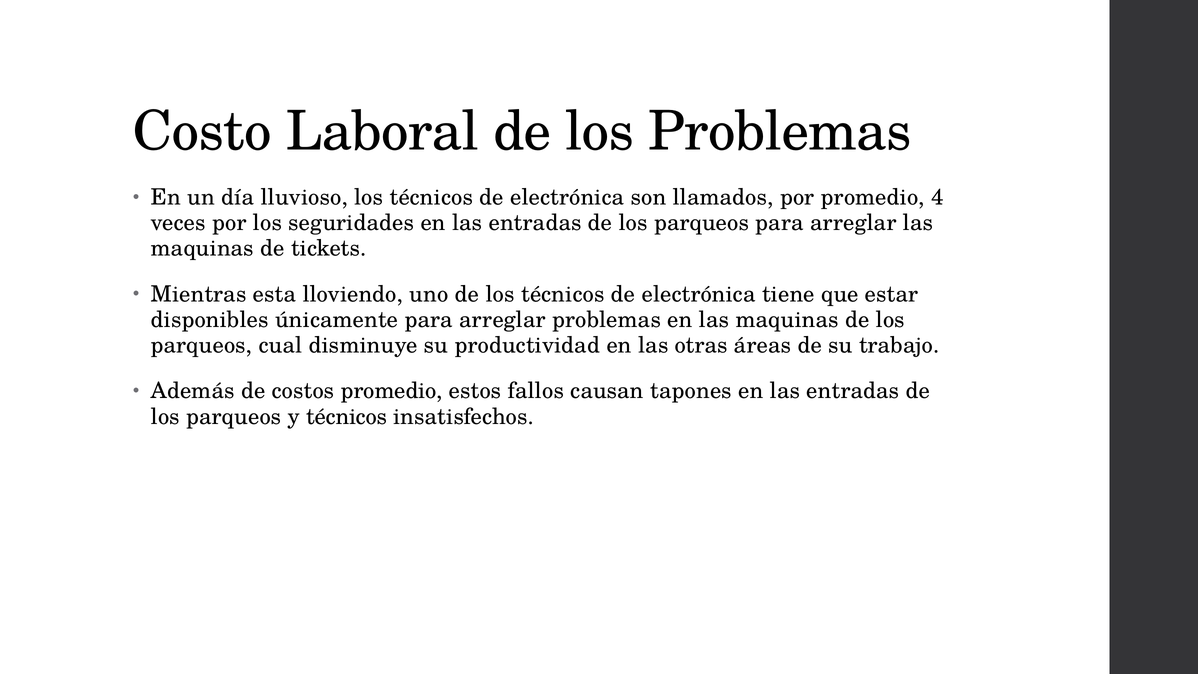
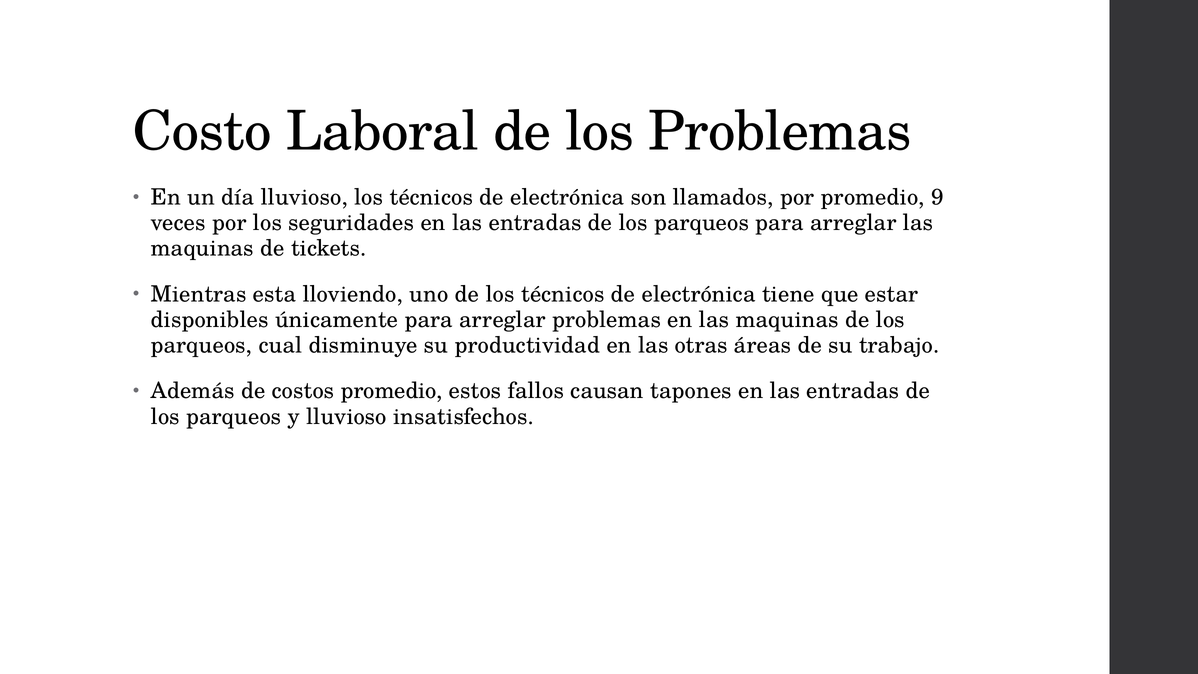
4: 4 -> 9
y técnicos: técnicos -> lluvioso
